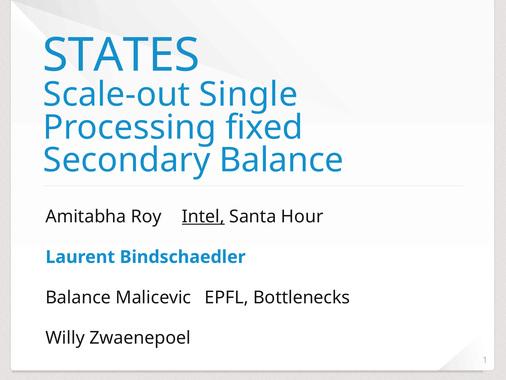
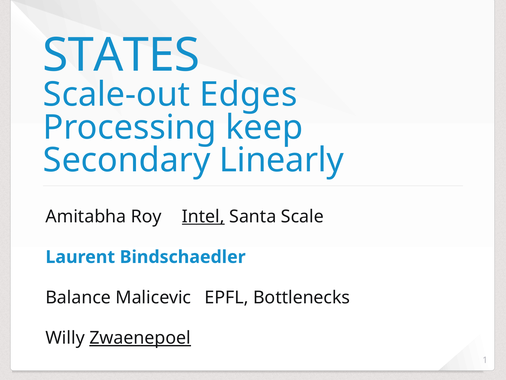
Single: Single -> Edges
fixed: fixed -> keep
Secondary Balance: Balance -> Linearly
Hour: Hour -> Scale
Zwaenepoel underline: none -> present
